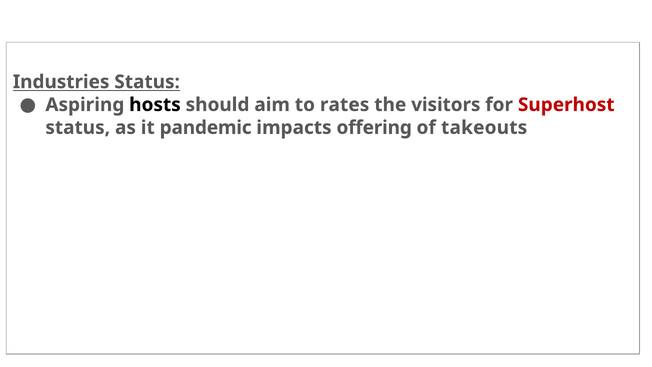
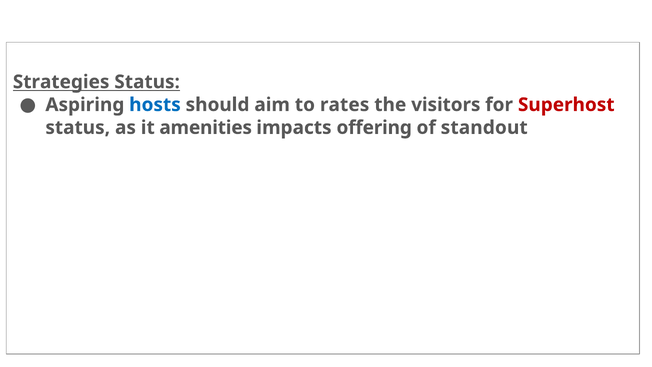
Industries: Industries -> Strategies
hosts colour: black -> blue
pandemic: pandemic -> amenities
takeouts: takeouts -> standout
